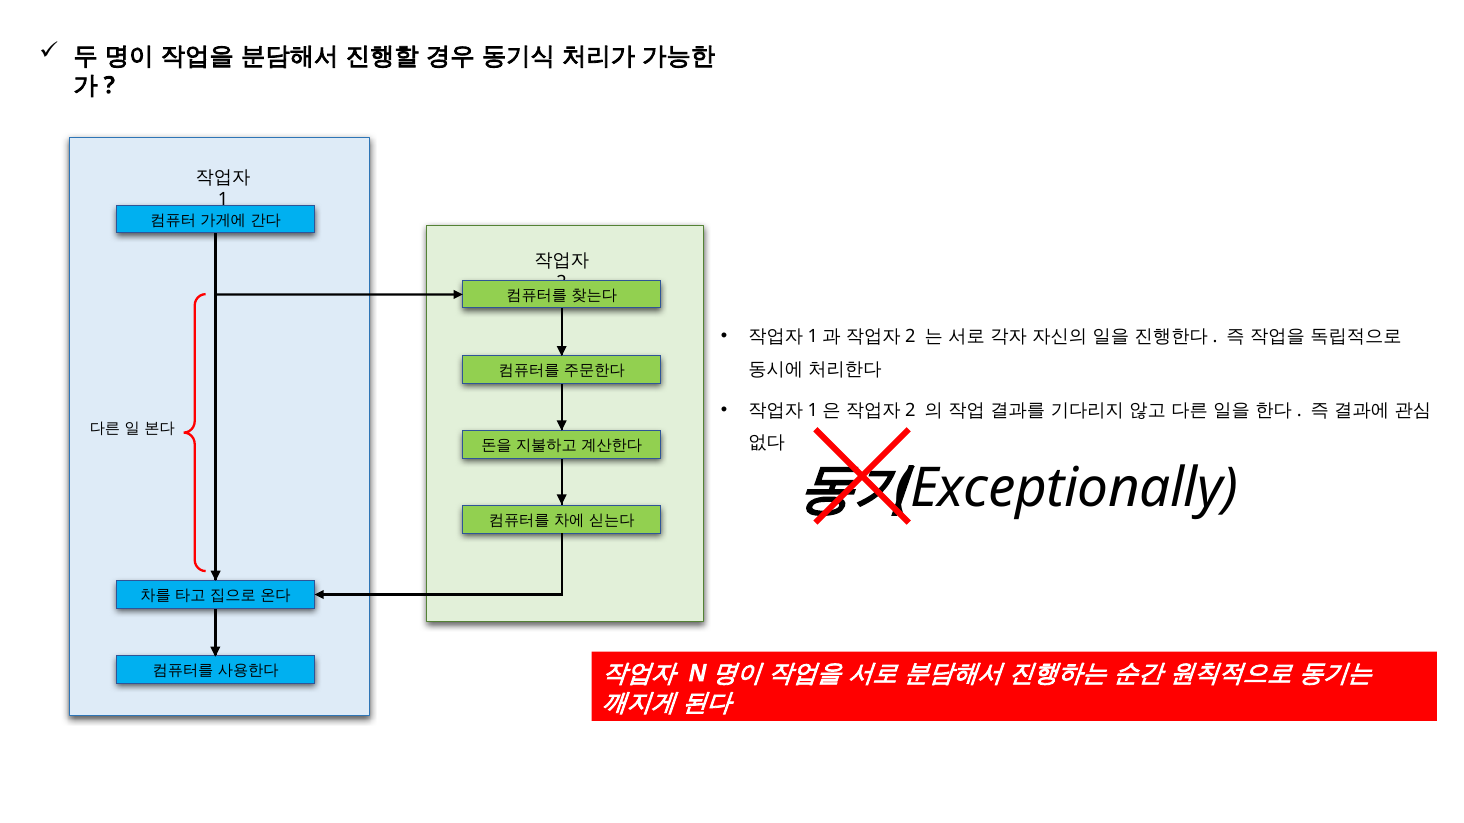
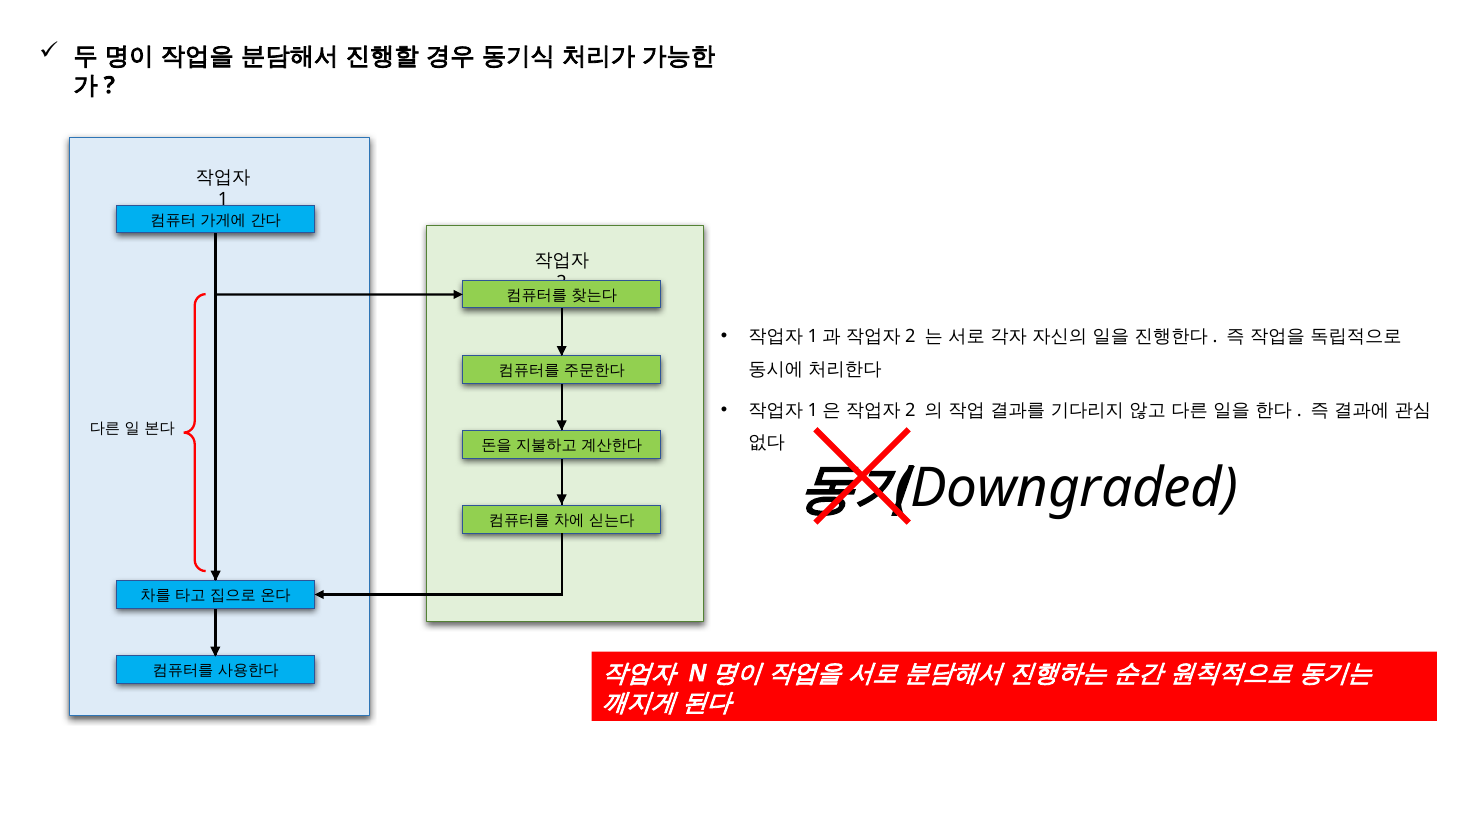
Exceptionally: Exceptionally -> Downgraded
